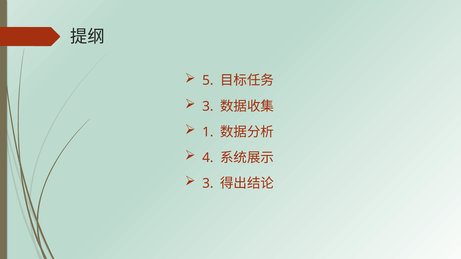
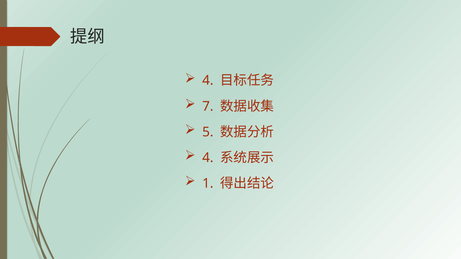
5 at (208, 81): 5 -> 4
3 at (208, 106): 3 -> 7
1: 1 -> 5
3 at (208, 183): 3 -> 1
